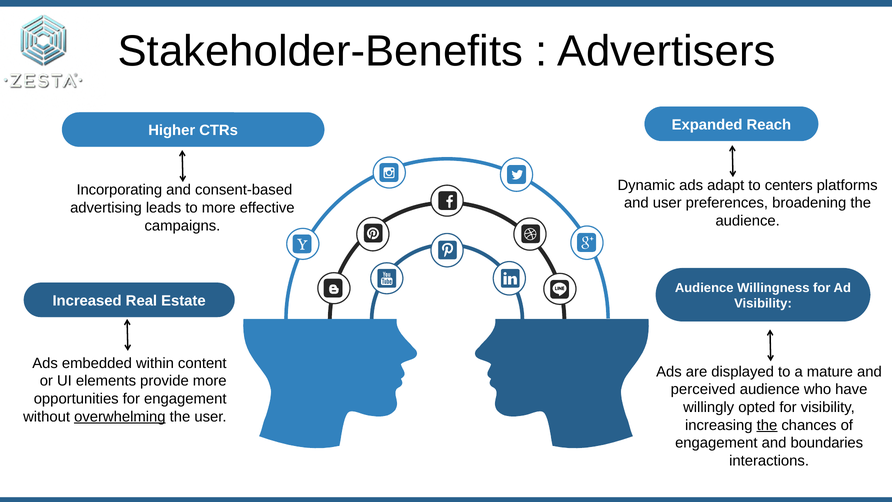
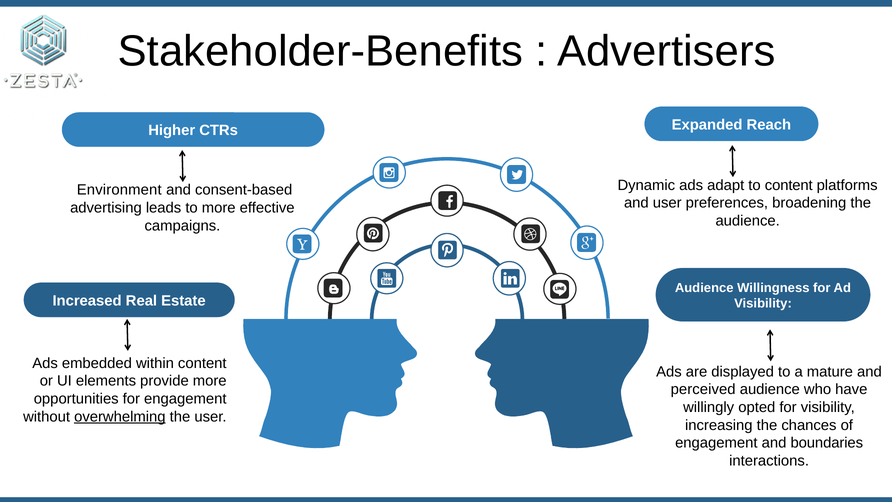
to centers: centers -> content
Incorporating: Incorporating -> Environment
the at (767, 425) underline: present -> none
